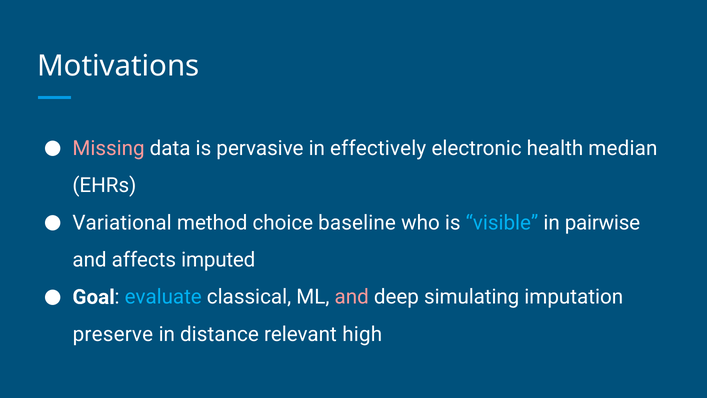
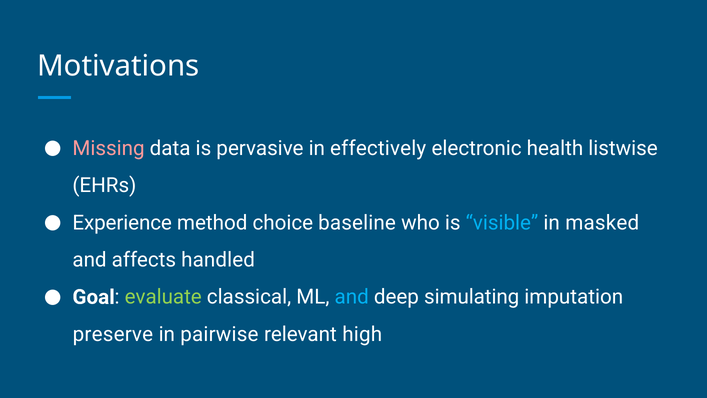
median: median -> listwise
Variational: Variational -> Experience
pairwise: pairwise -> masked
imputed: imputed -> handled
evaluate colour: light blue -> light green
and at (352, 297) colour: pink -> light blue
distance: distance -> pairwise
